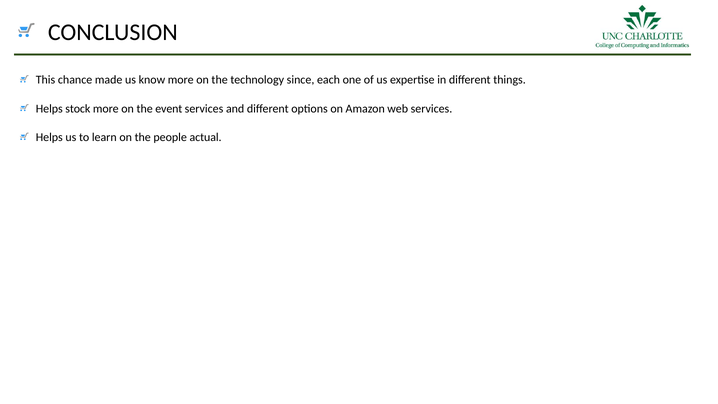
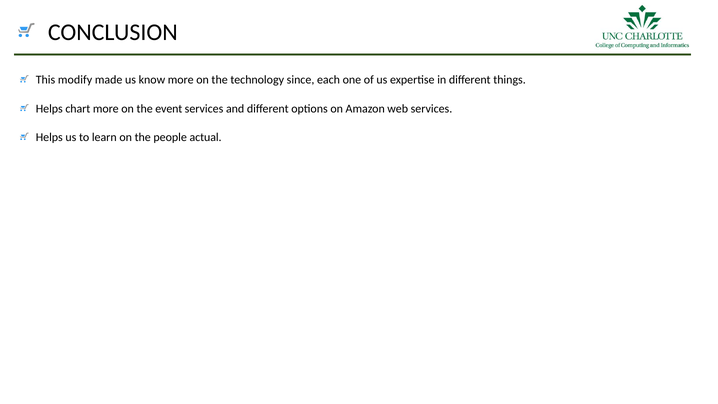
chance: chance -> modify
stock: stock -> chart
